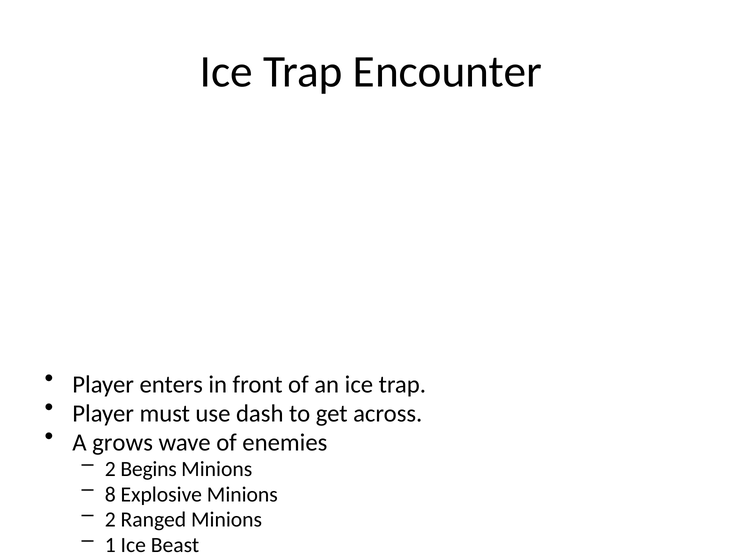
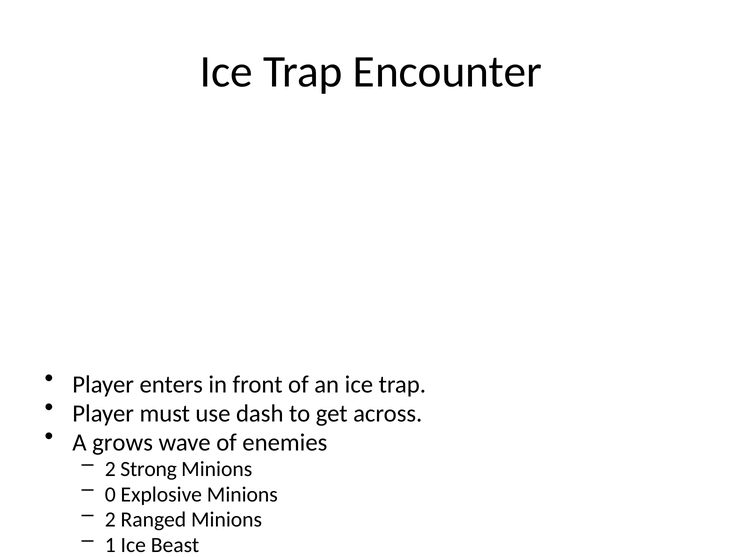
Begins: Begins -> Strong
8: 8 -> 0
